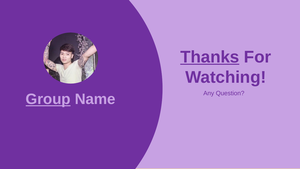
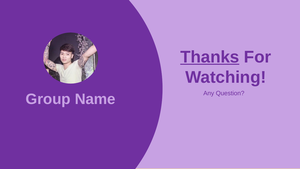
Group underline: present -> none
